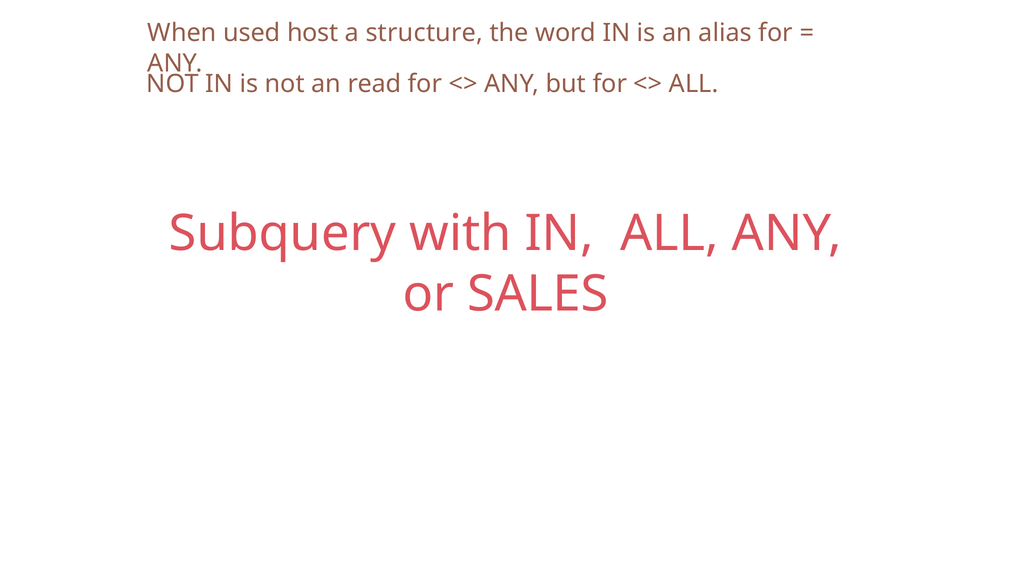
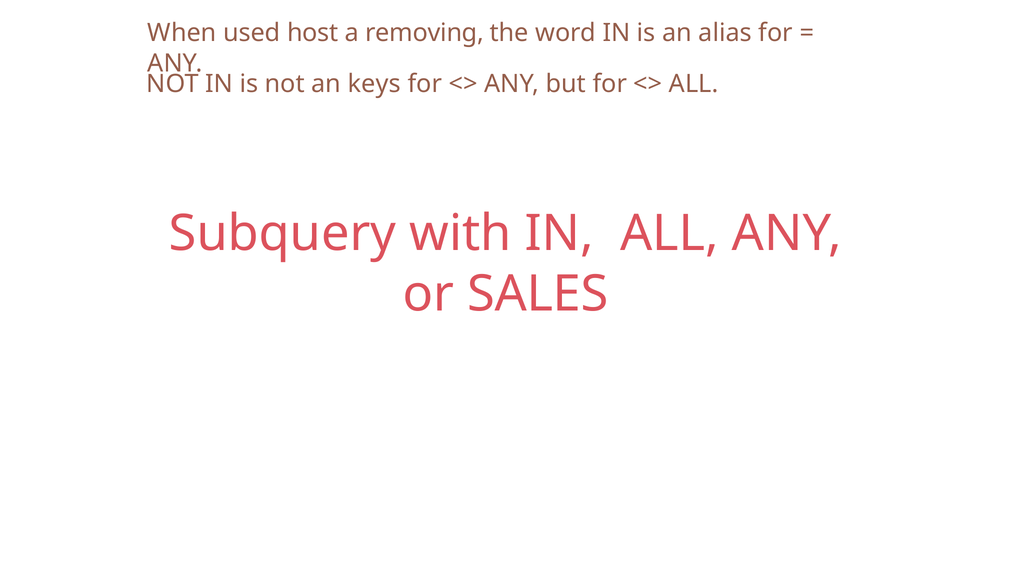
structure: structure -> removing
read: read -> keys
